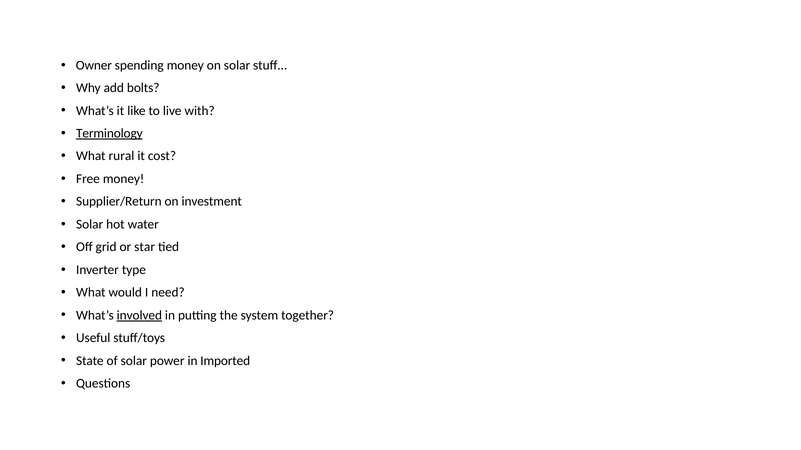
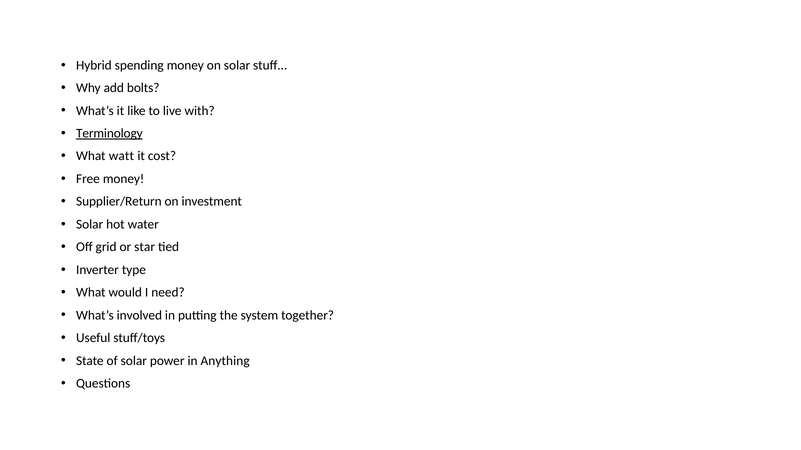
Owner: Owner -> Hybrid
rural: rural -> watt
involved underline: present -> none
Imported: Imported -> Anything
